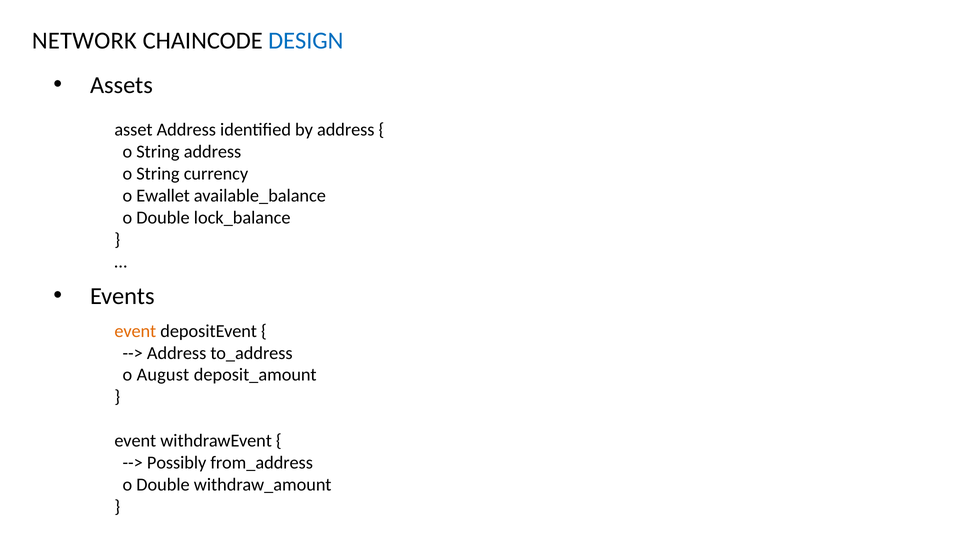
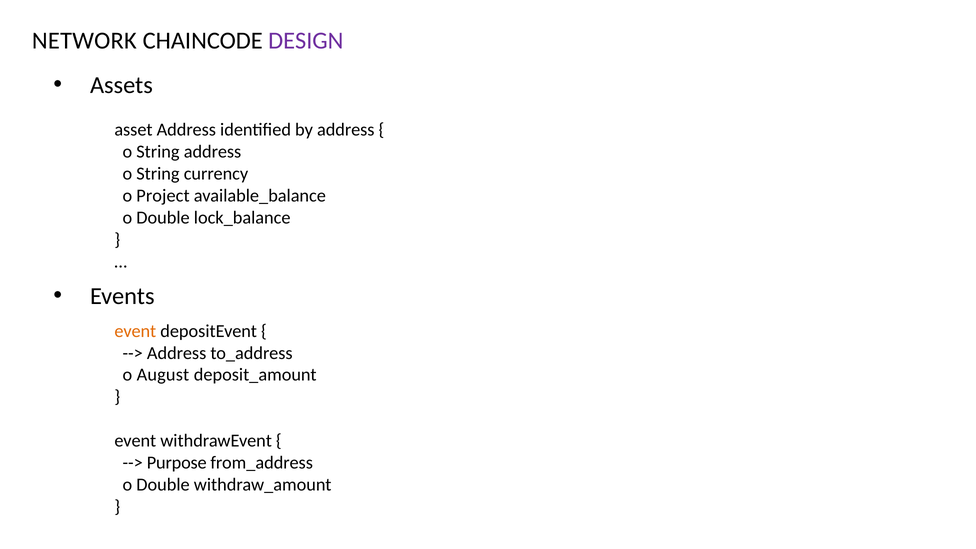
DESIGN colour: blue -> purple
Ewallet: Ewallet -> Project
Possibly: Possibly -> Purpose
